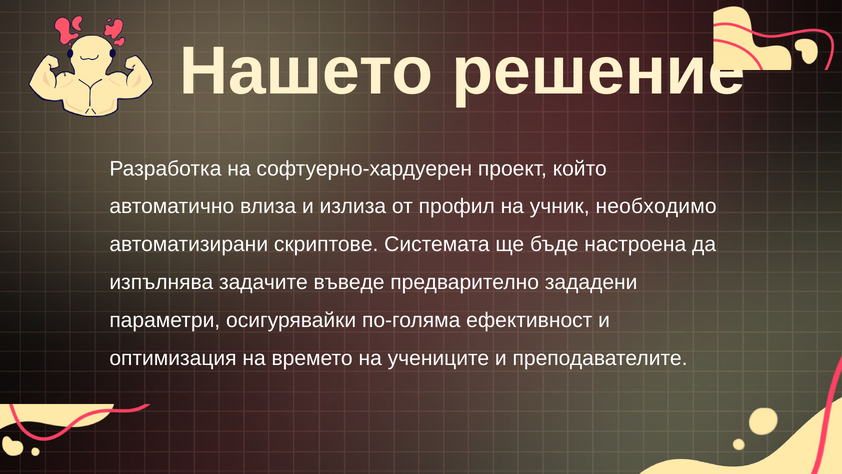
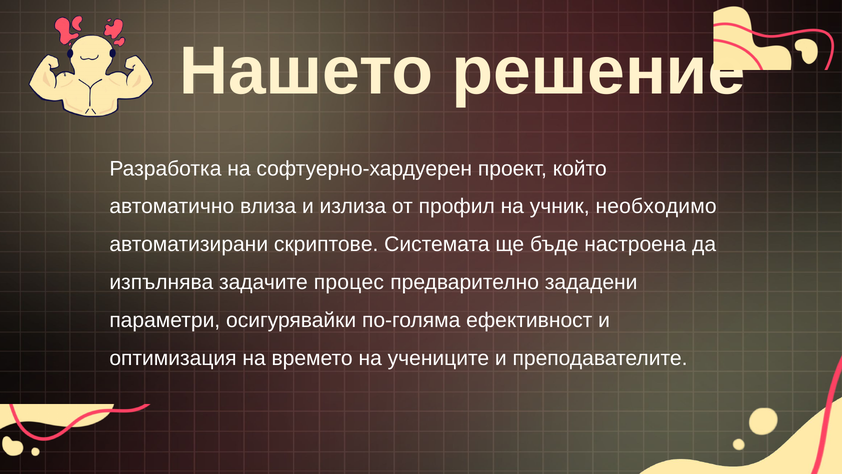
въведе: въведе -> процес
